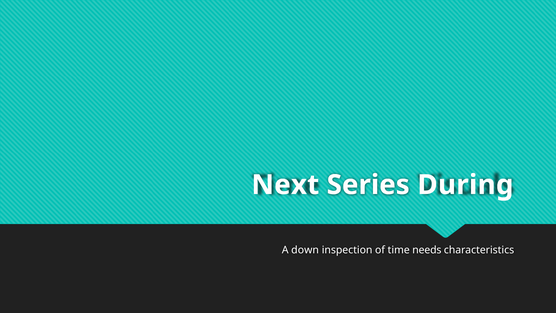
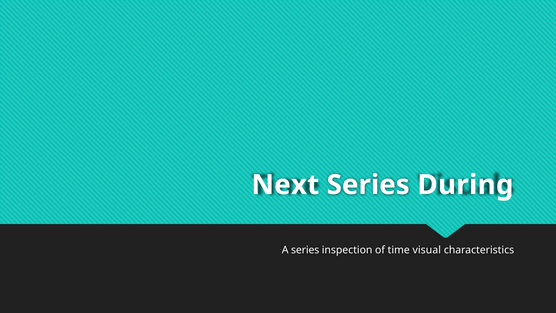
A down: down -> series
needs: needs -> visual
